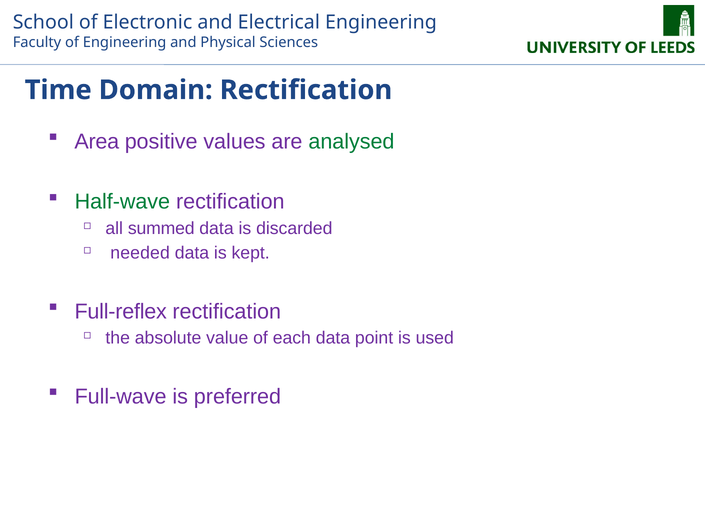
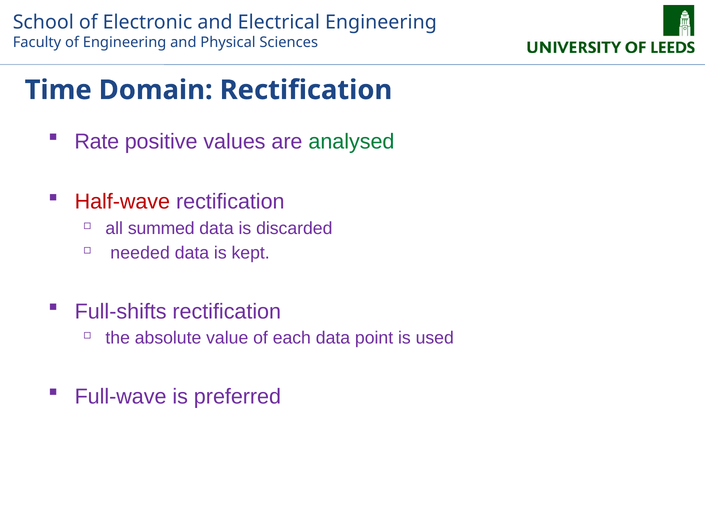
Area: Area -> Rate
Half-wave colour: green -> red
Full-reflex: Full-reflex -> Full-shifts
